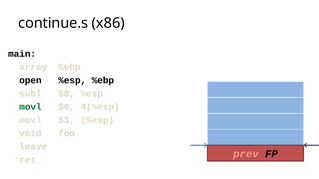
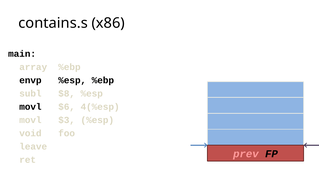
continue.s: continue.s -> contains.s
open: open -> envp
movl at (30, 107) colour: green -> black
